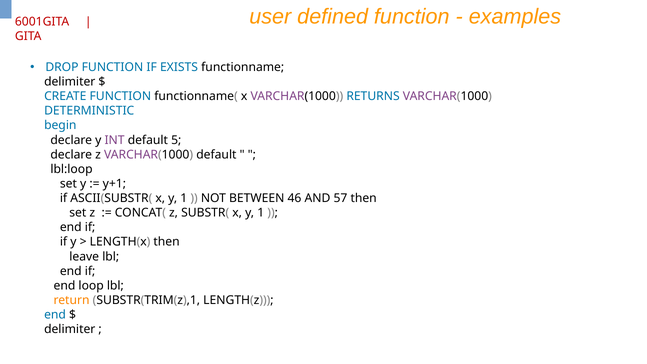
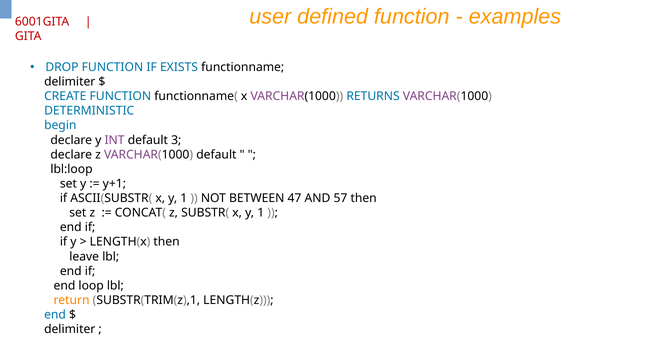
5: 5 -> 3
46: 46 -> 47
